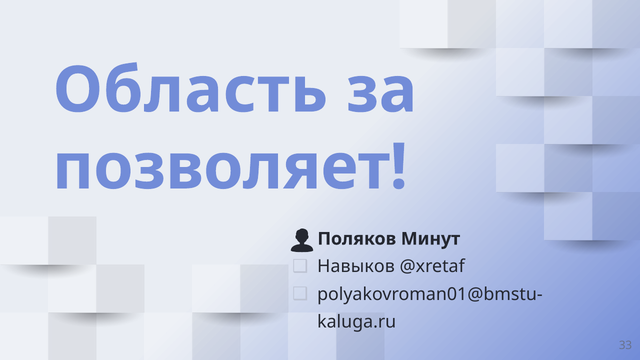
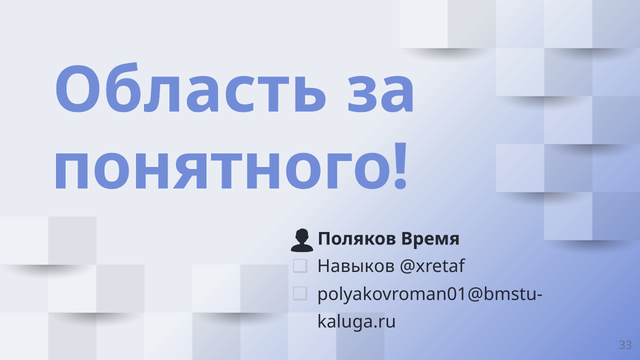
позволяет: позволяет -> понятного
Минут: Минут -> Время
